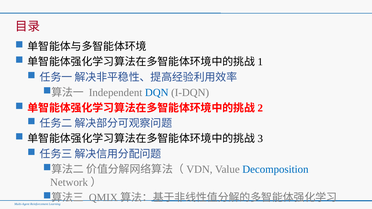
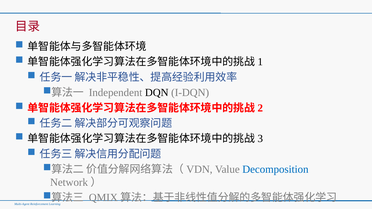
DQN colour: blue -> black
